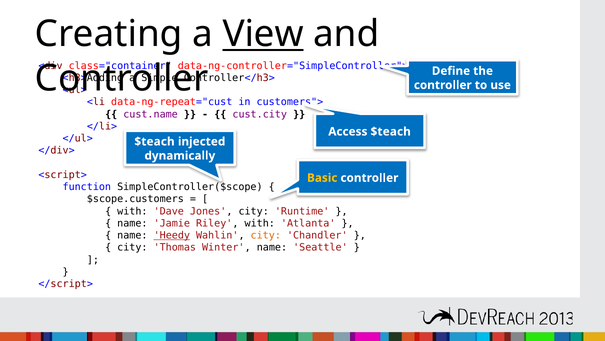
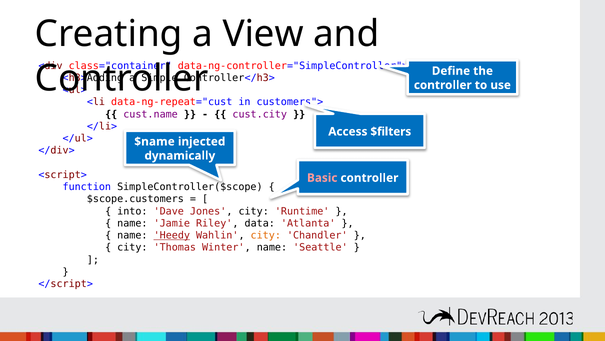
View underline: present -> none
Access $teach: $teach -> $filters
$teach at (155, 141): $teach -> $name
Basic colour: yellow -> pink
with at (132, 211): with -> into
Riley with: with -> data
